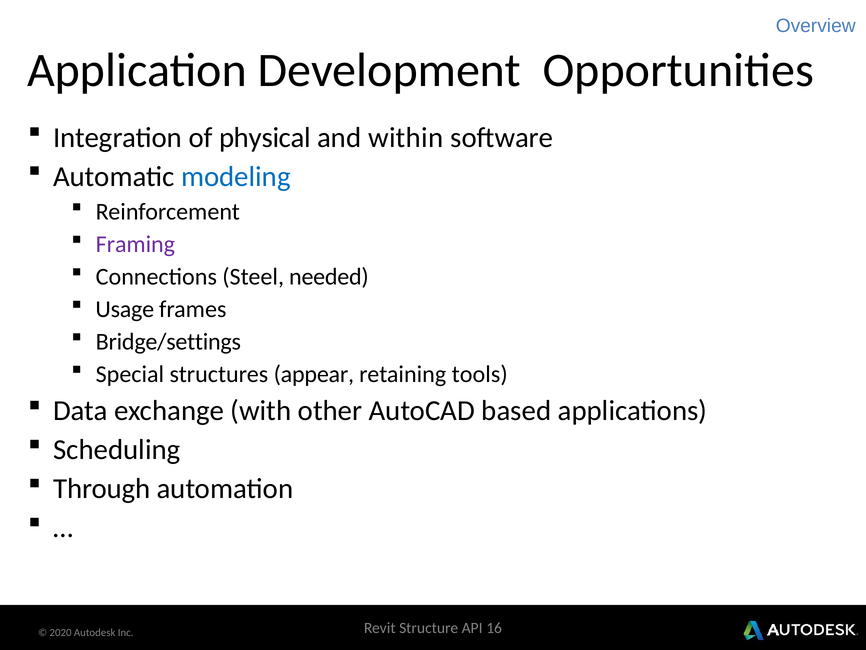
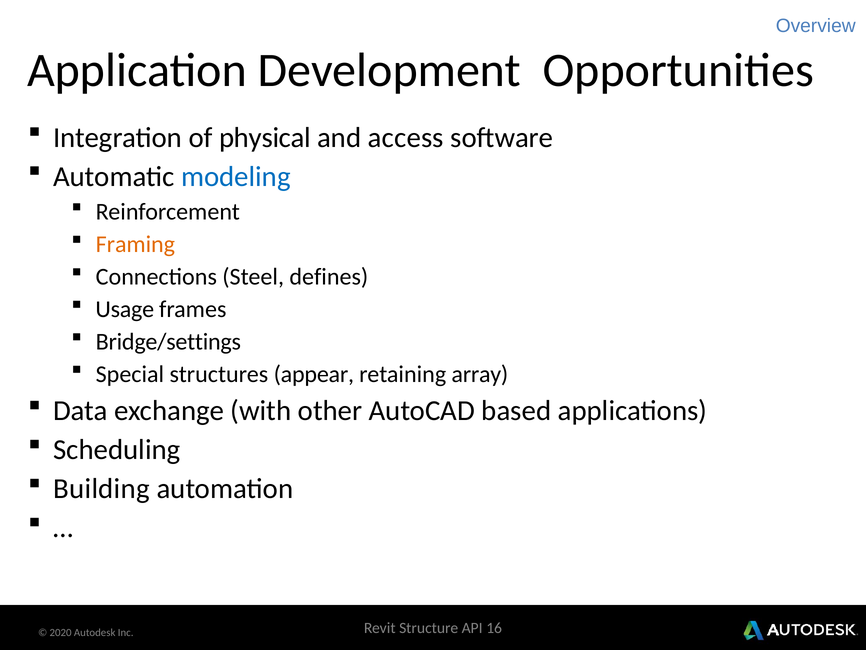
within: within -> access
Framing colour: purple -> orange
needed: needed -> defines
tools: tools -> array
Through: Through -> Building
